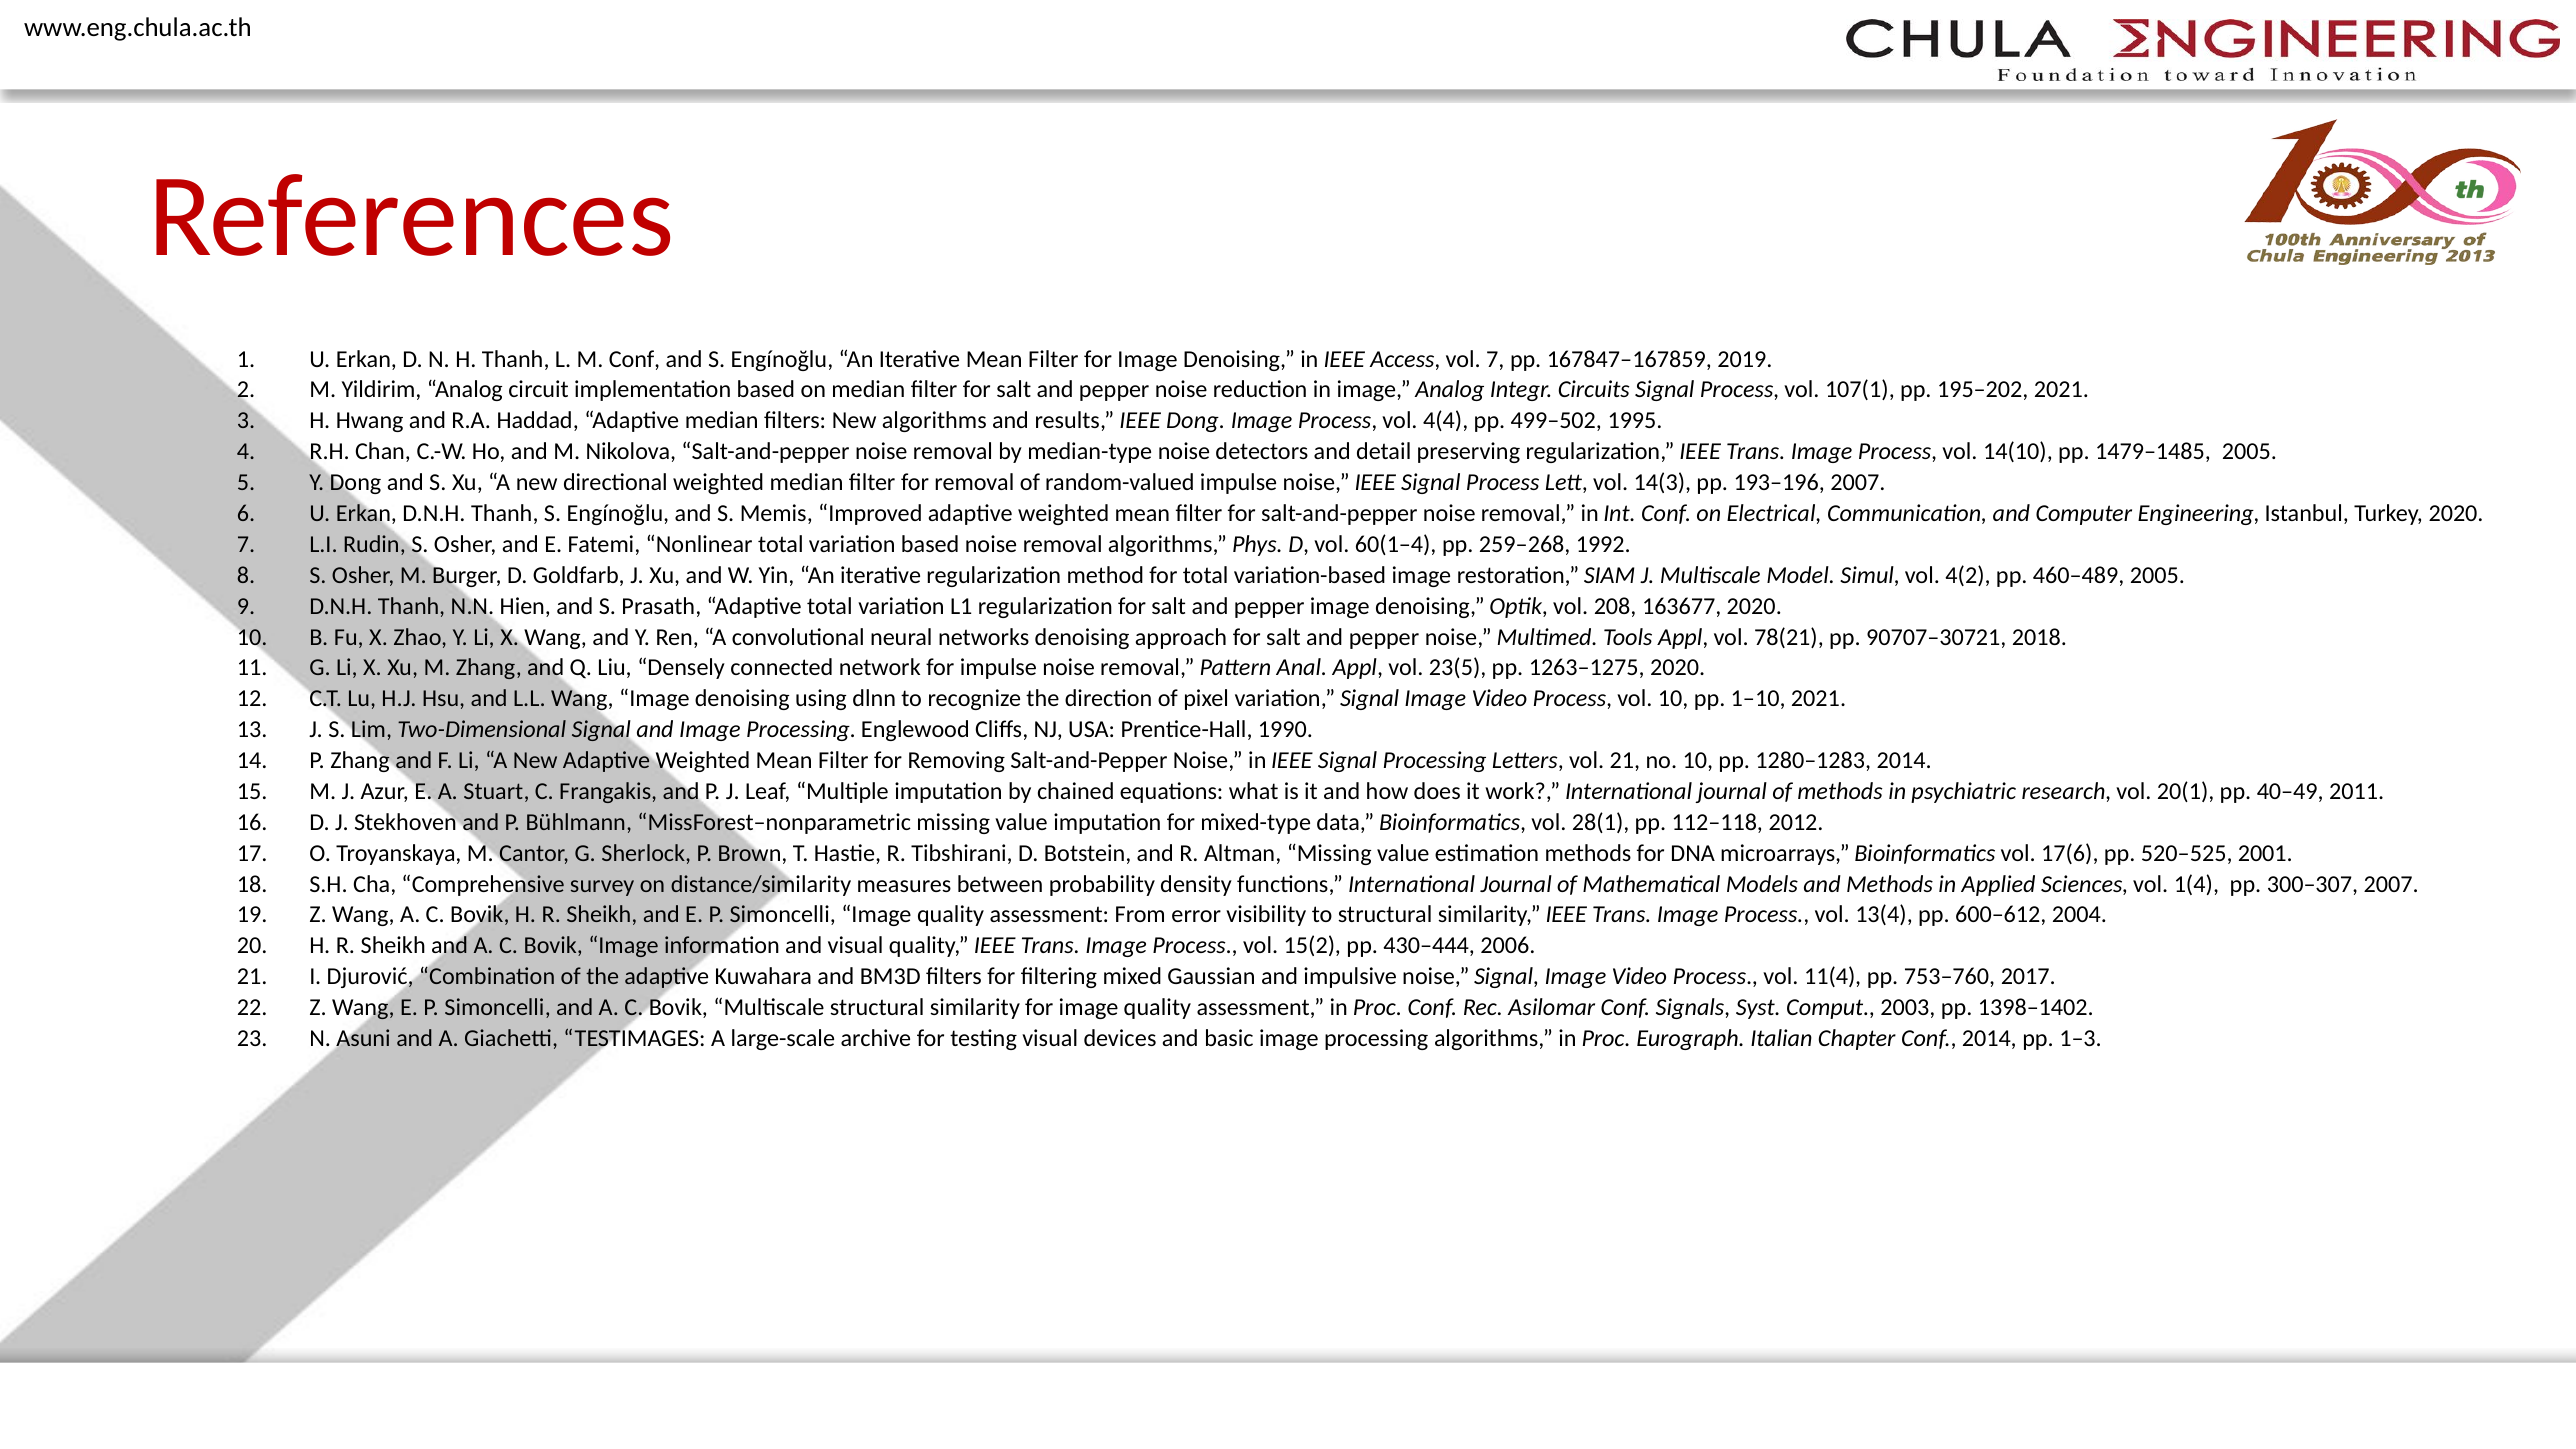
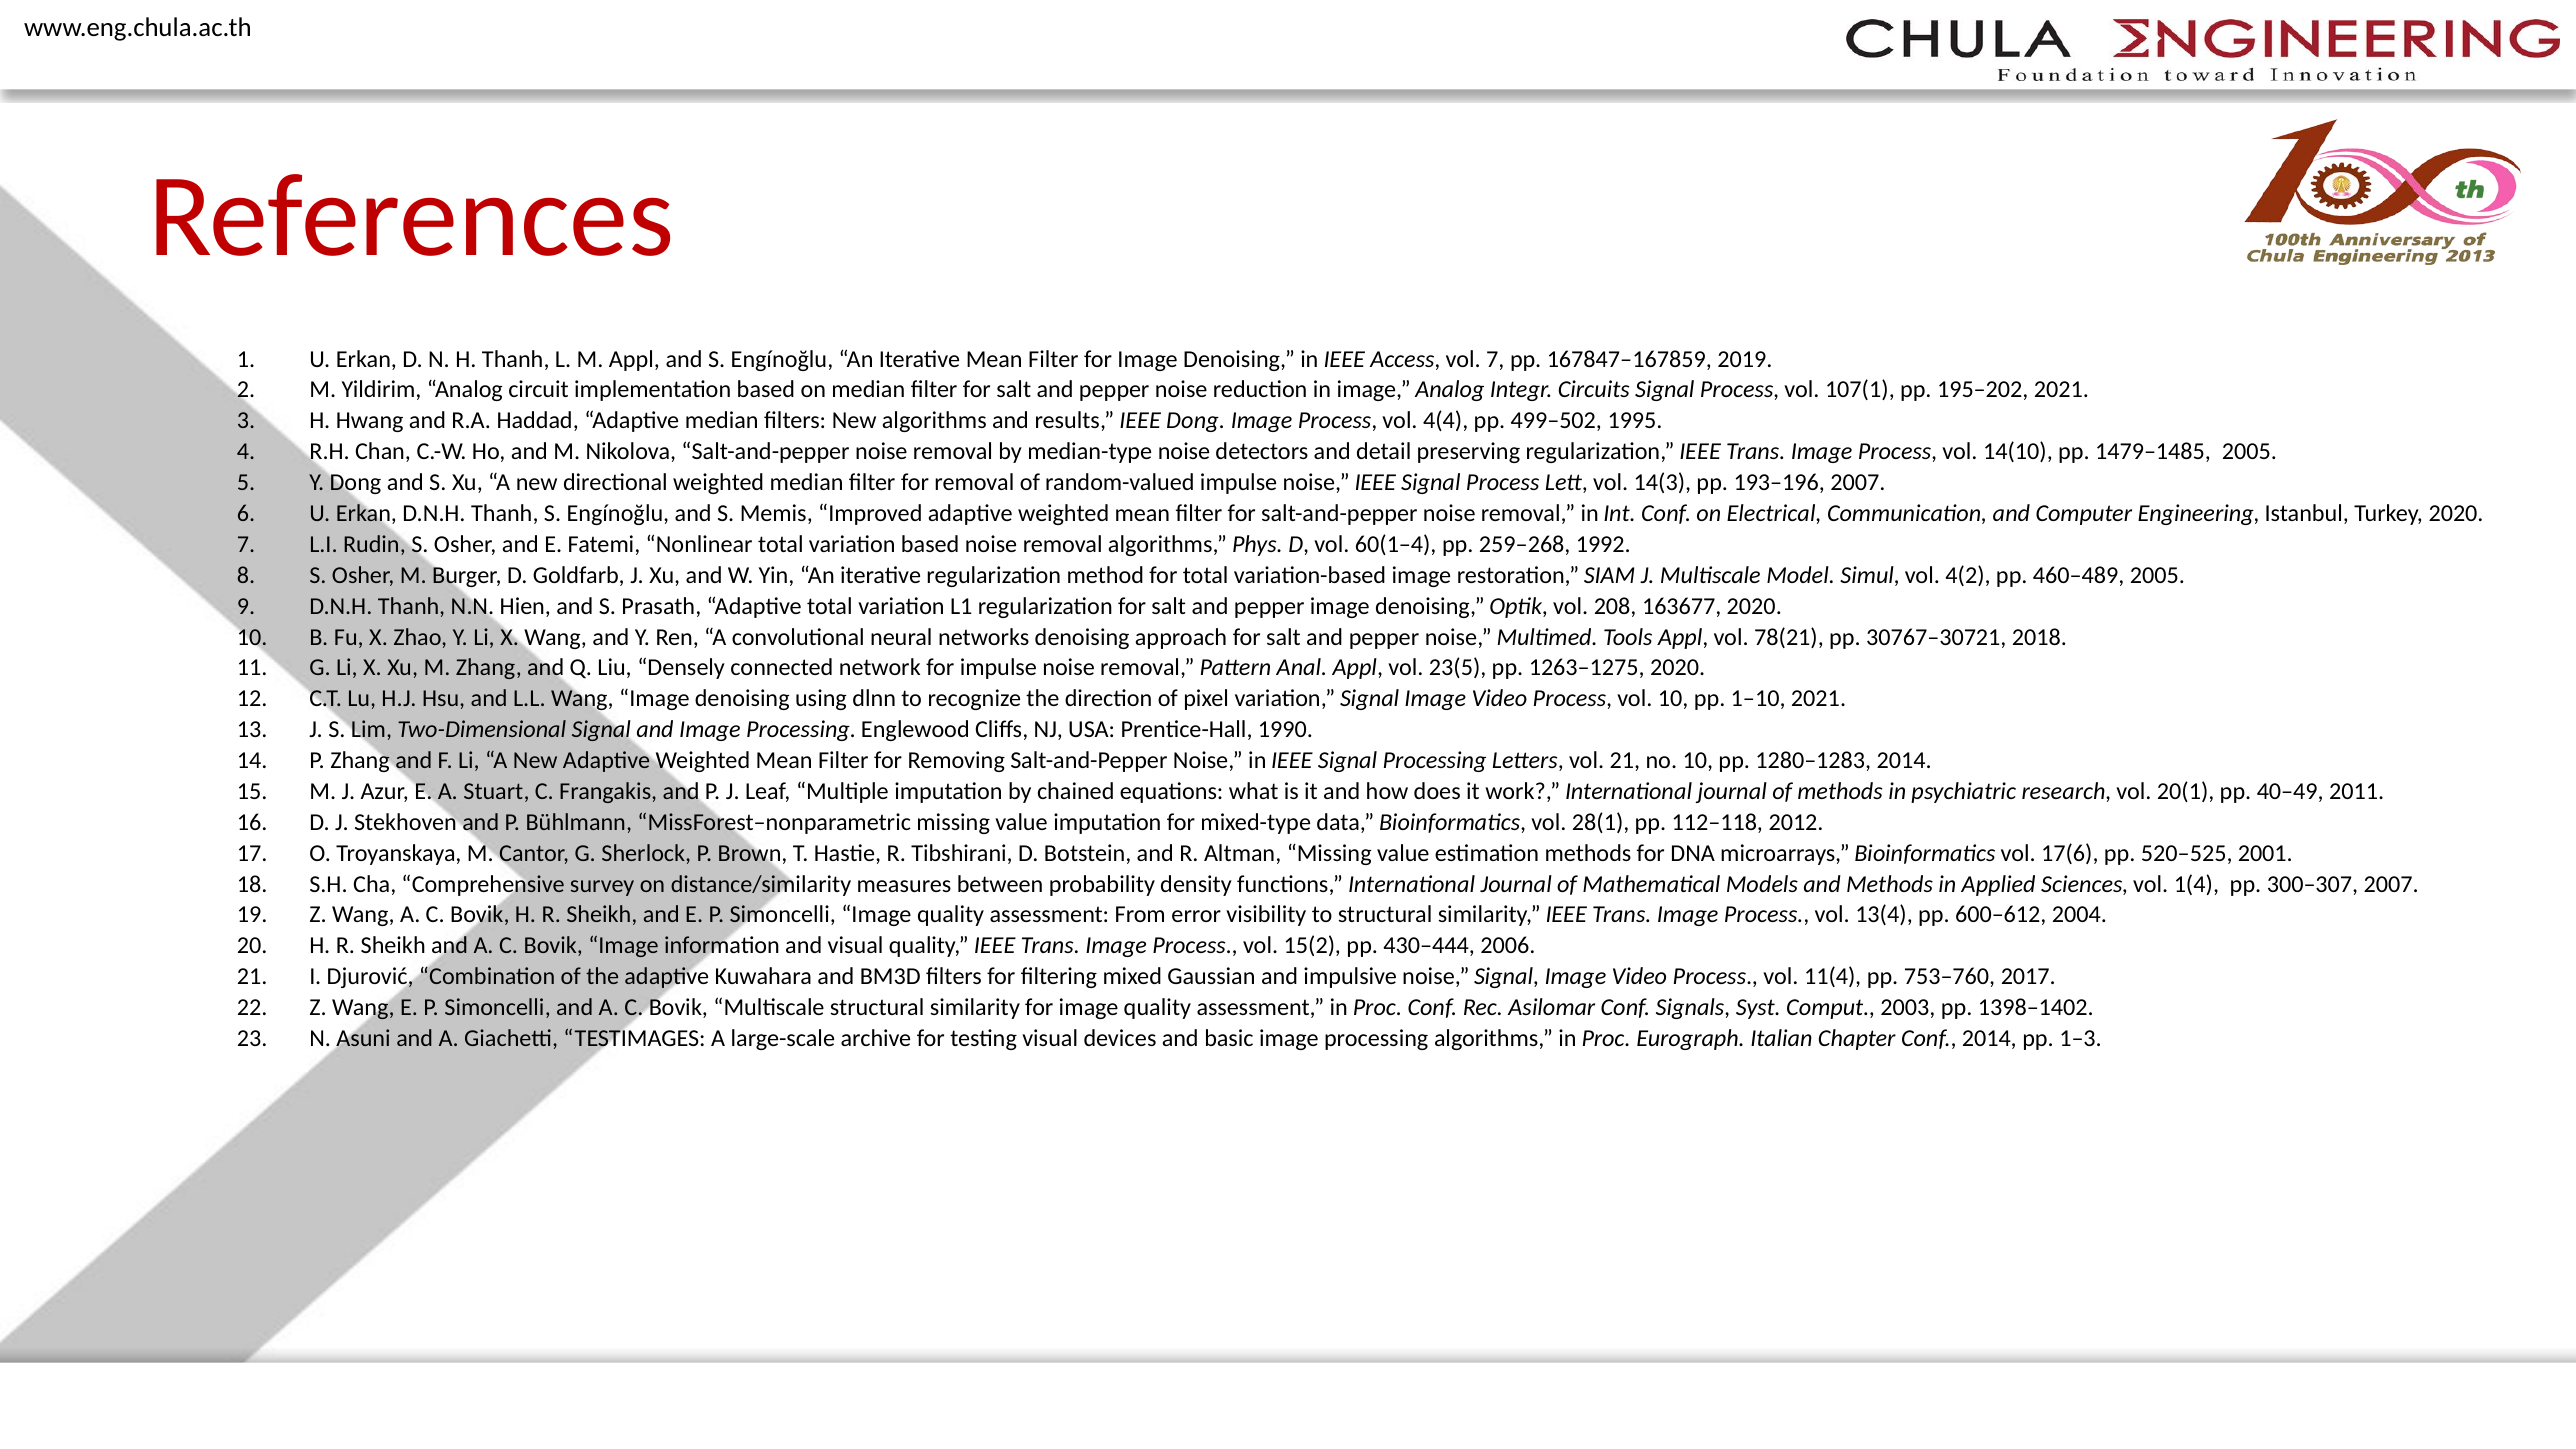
M Conf: Conf -> Appl
90707–30721: 90707–30721 -> 30767–30721
